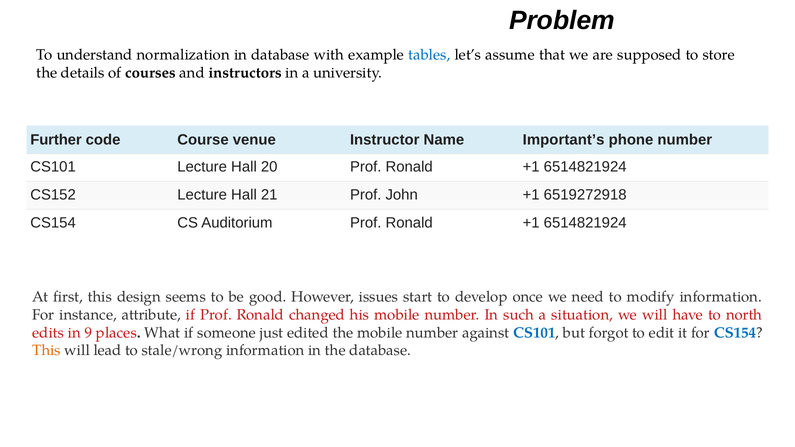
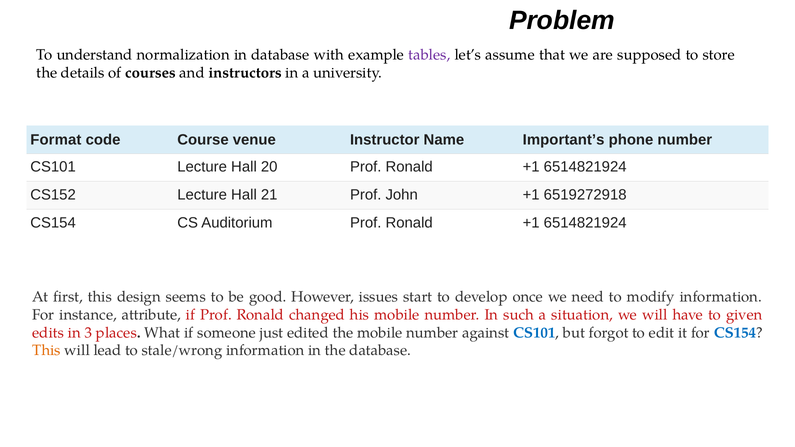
tables colour: blue -> purple
Further: Further -> Format
north: north -> given
9: 9 -> 3
